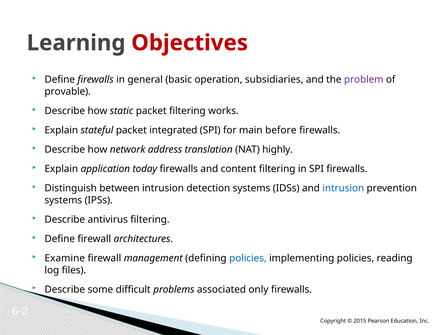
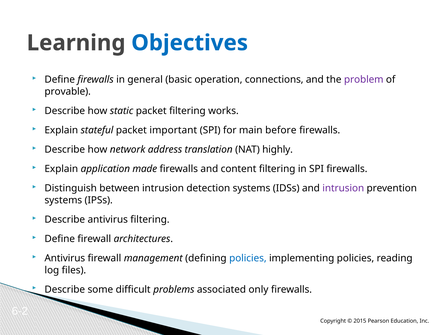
Objectives colour: red -> blue
subsidiaries: subsidiaries -> connections
integrated: integrated -> important
today: today -> made
intrusion at (343, 188) colour: blue -> purple
Examine at (65, 258): Examine -> Antivirus
